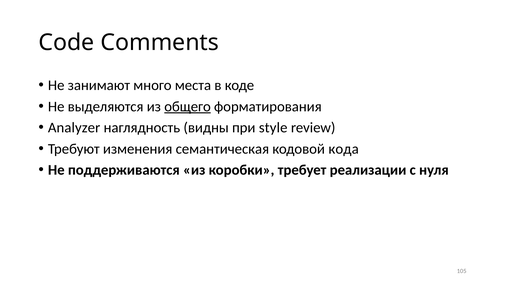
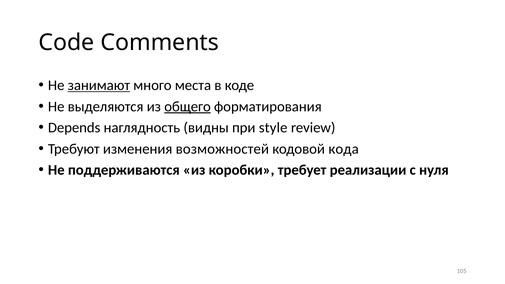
занимают underline: none -> present
Analyzer: Analyzer -> Depends
семантическая: семантическая -> возможностей
